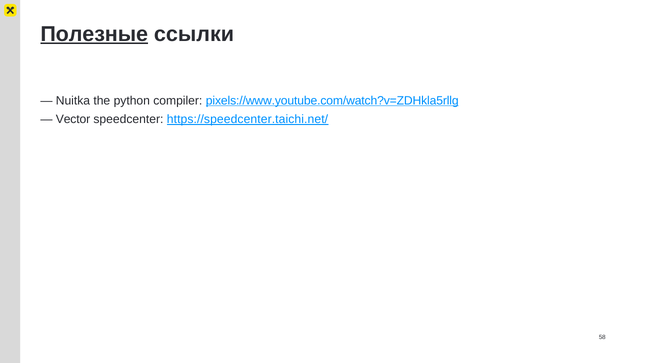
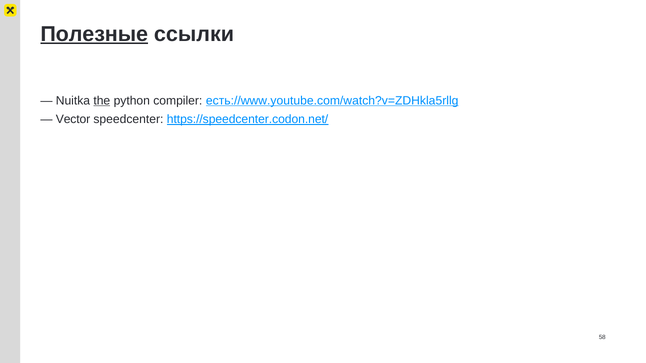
the underline: none -> present
pixels://www.youtube.com/watch?v=ZDHkla5rllg: pixels://www.youtube.com/watch?v=ZDHkla5rllg -> есть://www.youtube.com/watch?v=ZDHkla5rllg
https://speedcenter.taichi.net/: https://speedcenter.taichi.net/ -> https://speedcenter.codon.net/
